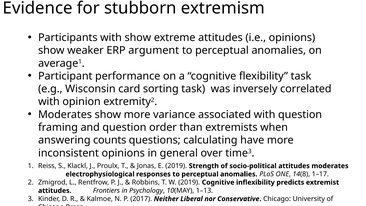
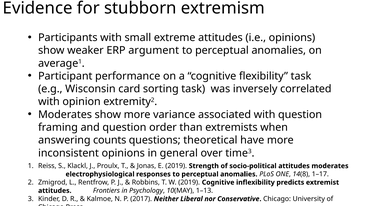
with show: show -> small
calculating: calculating -> theoretical
